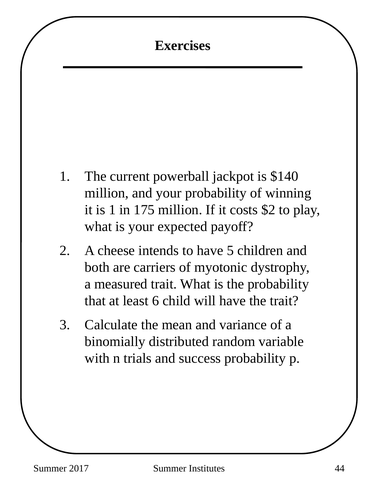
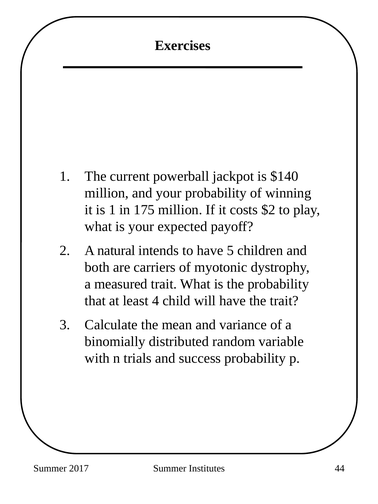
cheese: cheese -> natural
6: 6 -> 4
